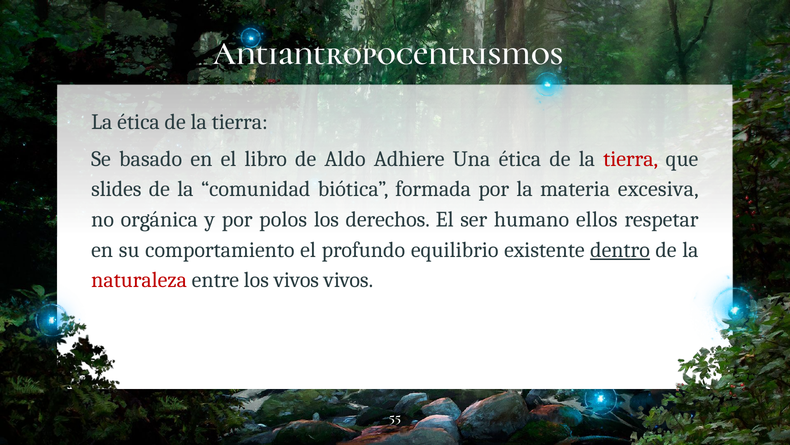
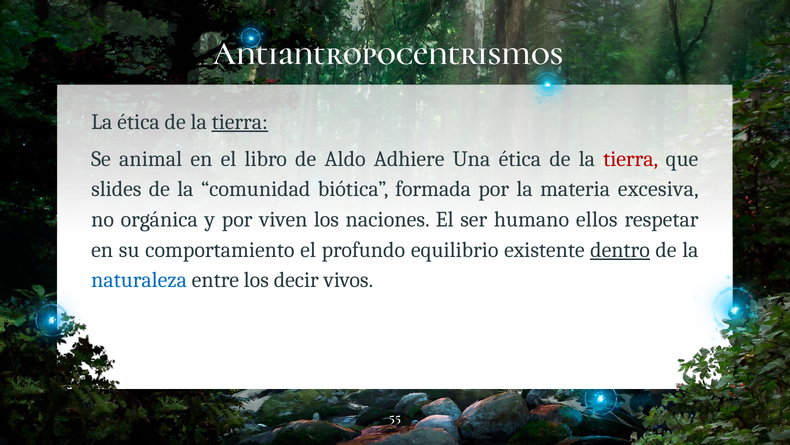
tierra at (240, 122) underline: none -> present
basado: basado -> animal
polos: polos -> viven
derechos: derechos -> naciones
naturaleza colour: red -> blue
los vivos: vivos -> decir
